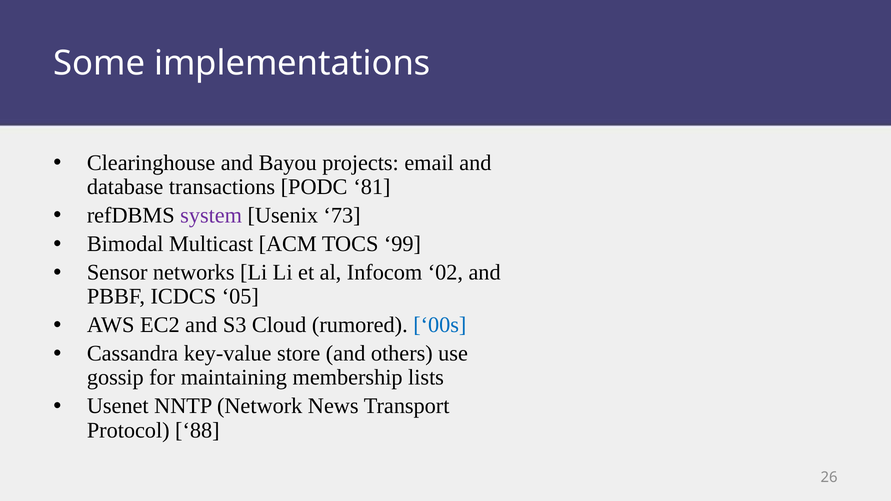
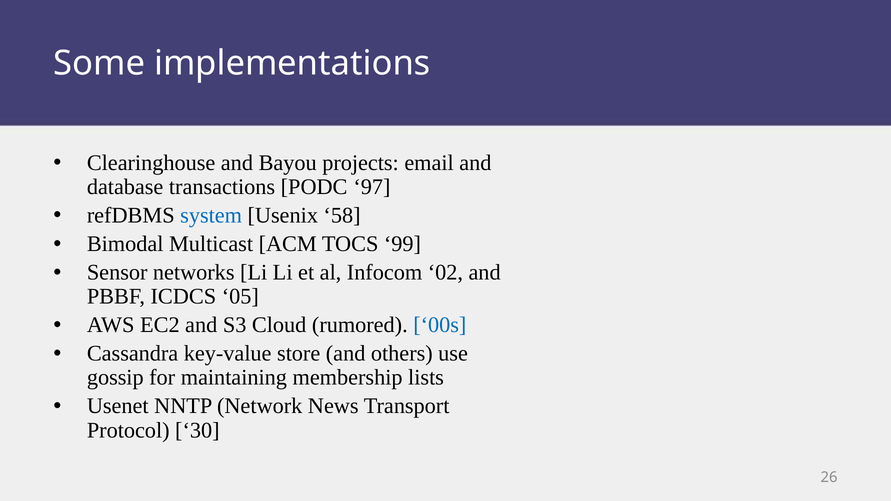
81: 81 -> 97
system colour: purple -> blue
73: 73 -> 58
88: 88 -> 30
